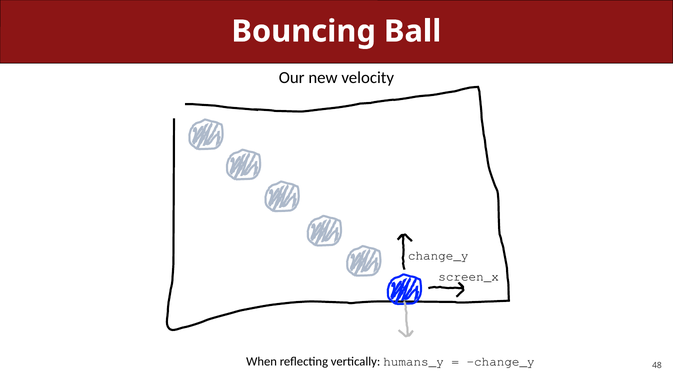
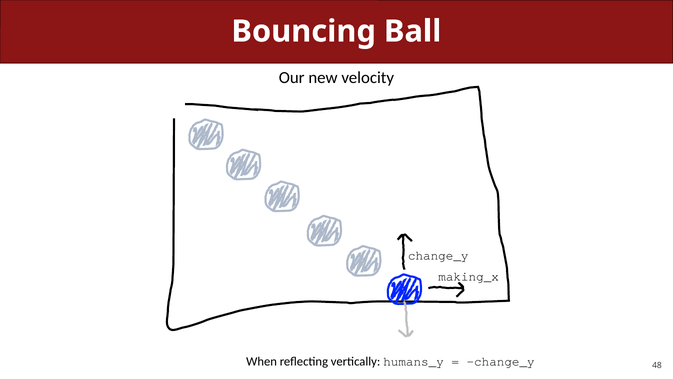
screen_x: screen_x -> making_x
